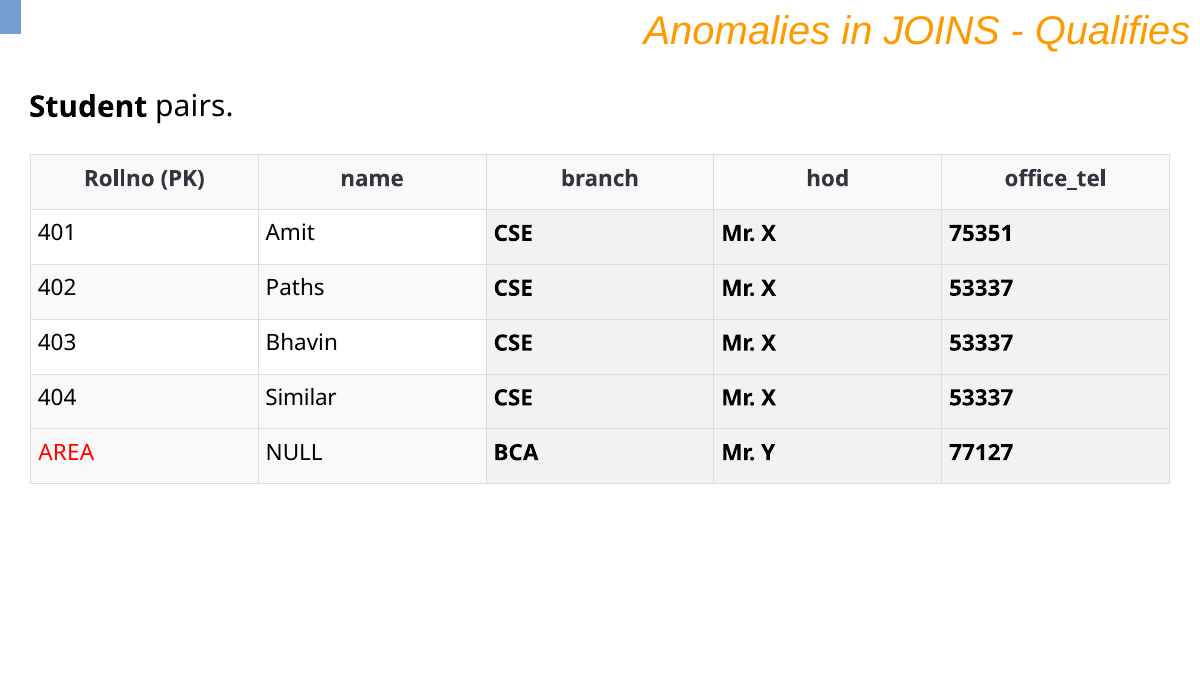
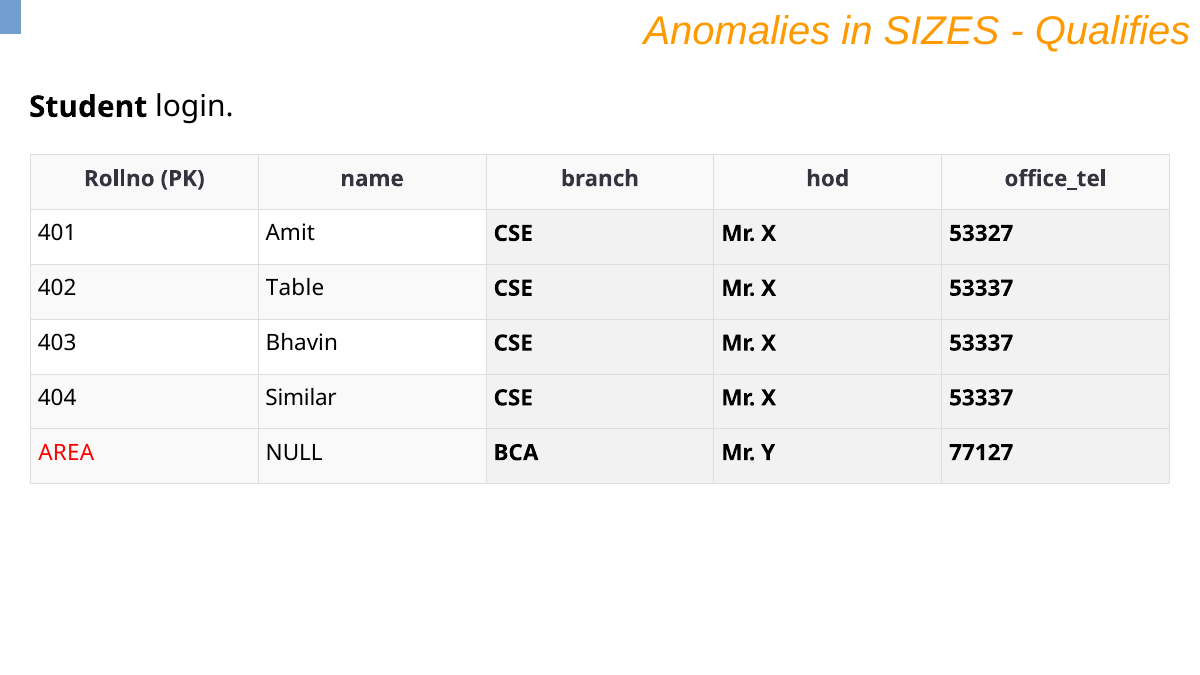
JOINS: JOINS -> SIZES
pairs: pairs -> login
75351: 75351 -> 53327
Paths: Paths -> Table
